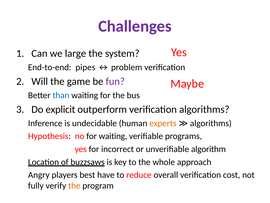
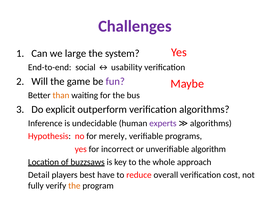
pipes: pipes -> social
problem: problem -> usability
than colour: blue -> orange
experts colour: orange -> purple
for waiting: waiting -> merely
Angry: Angry -> Detail
